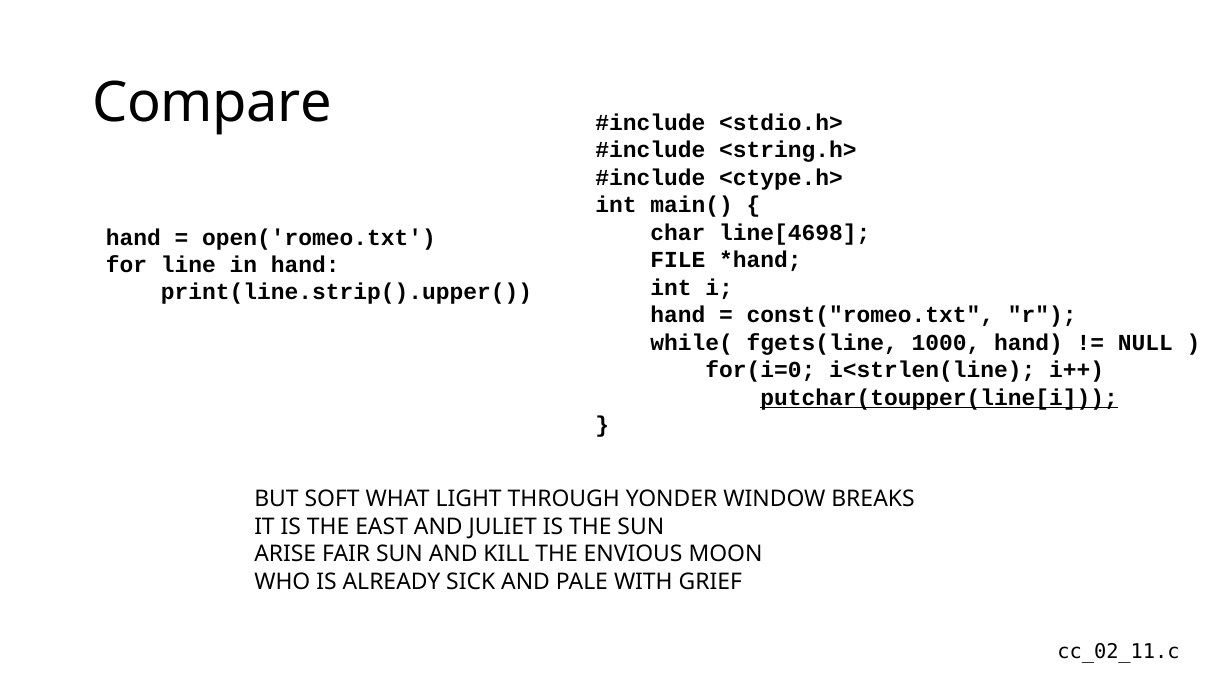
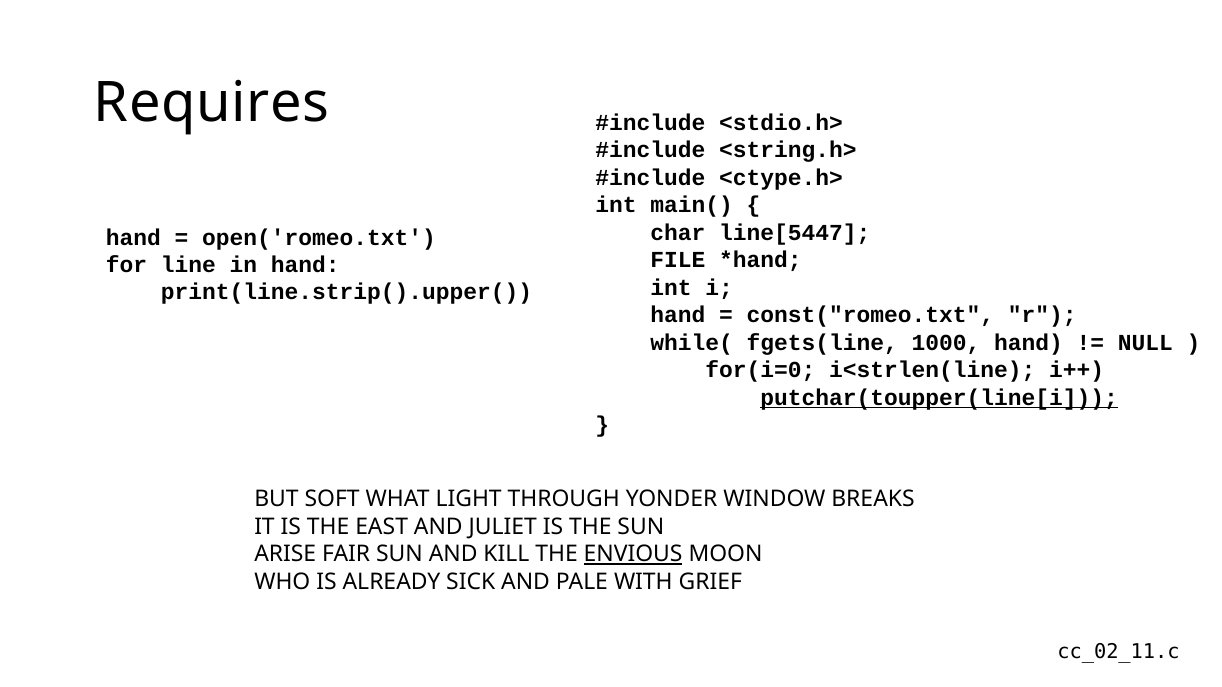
Compare: Compare -> Requires
line[4698: line[4698 -> line[5447
ENVIOUS underline: none -> present
